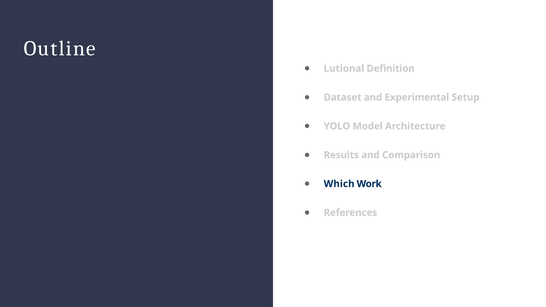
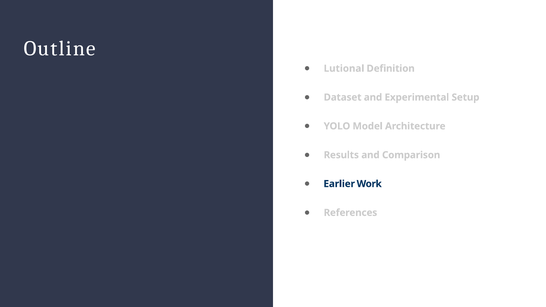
Which: Which -> Earlier
